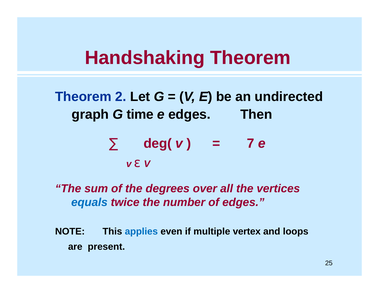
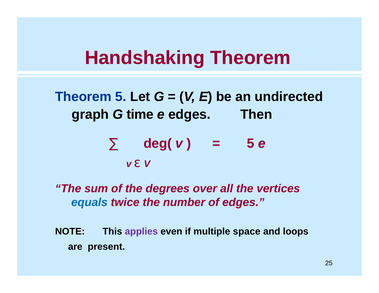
Theorem 2: 2 -> 5
7 at (251, 143): 7 -> 5
applies colour: blue -> purple
vertex: vertex -> space
